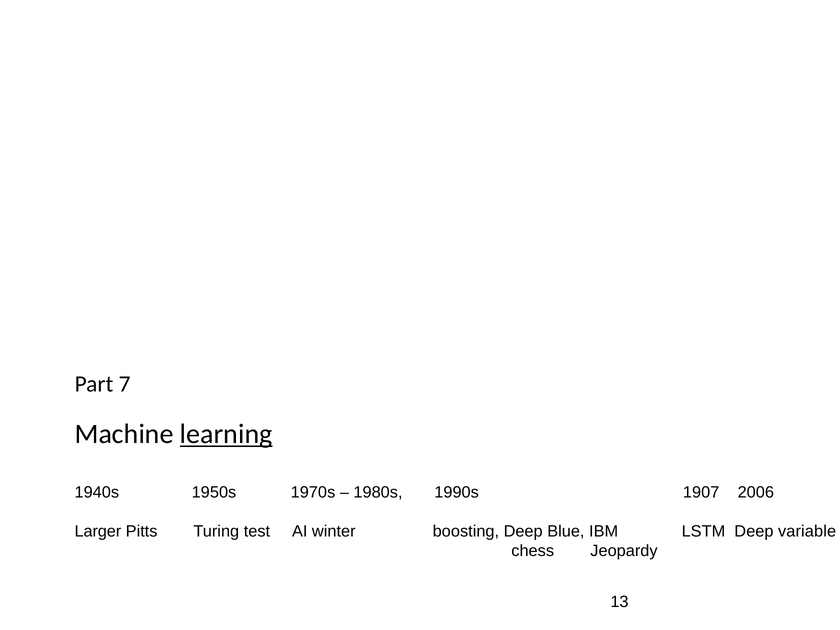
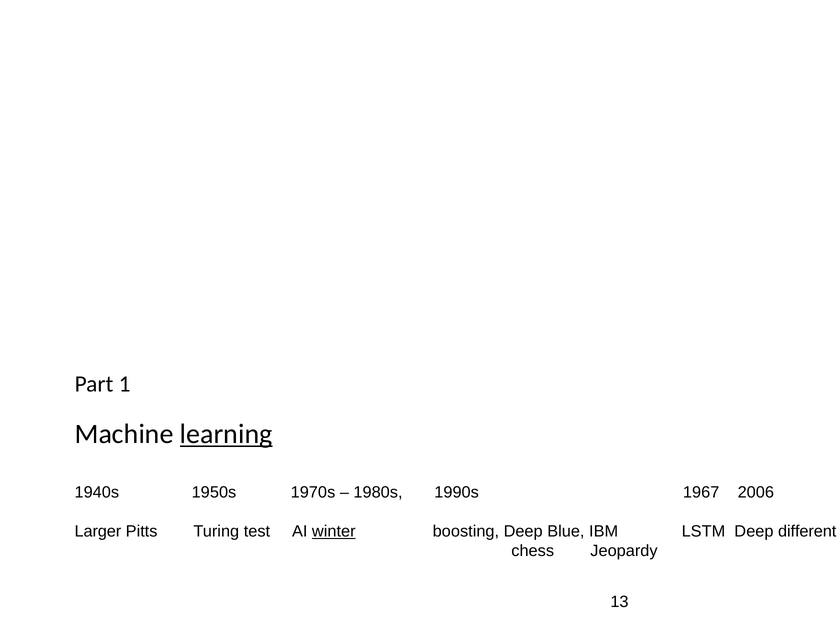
7: 7 -> 1
1907: 1907 -> 1967
winter underline: none -> present
variable: variable -> different
